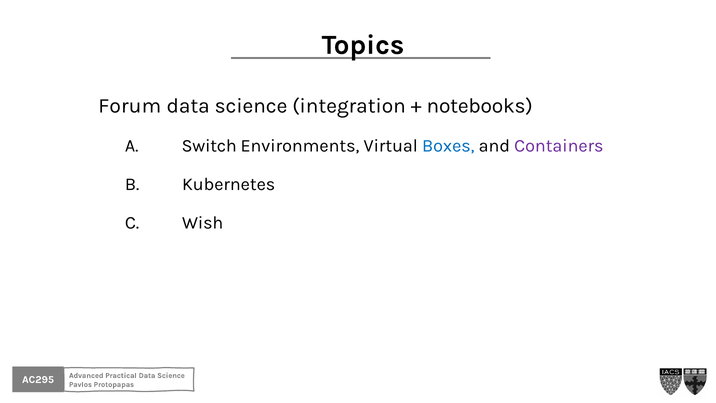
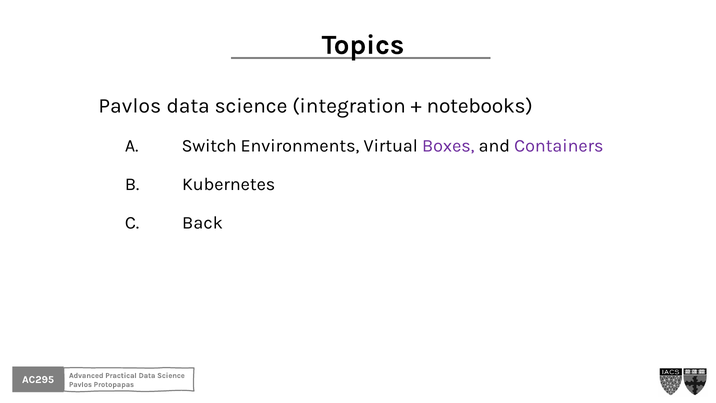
Forum at (130, 106): Forum -> Pavlos
Boxes colour: blue -> purple
Wish: Wish -> Back
